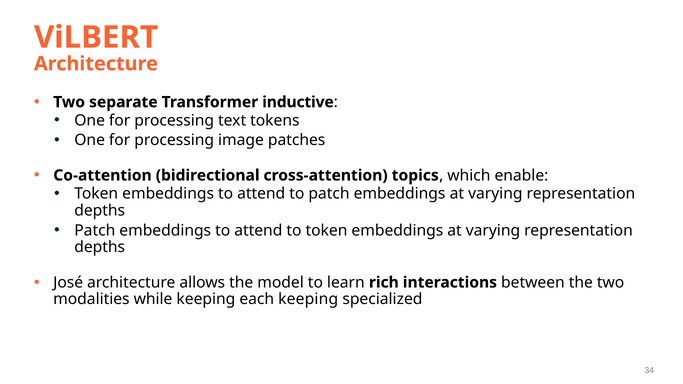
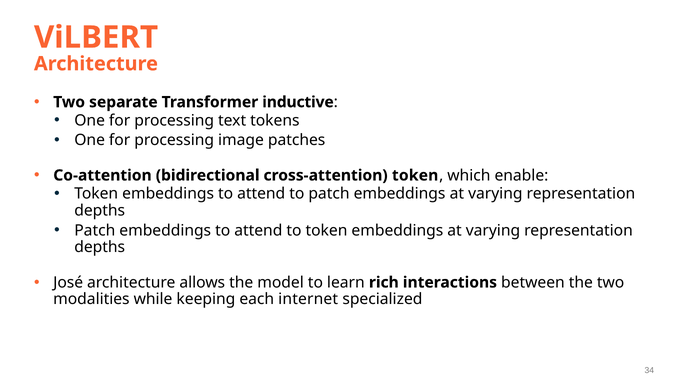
cross-attention topics: topics -> token
each keeping: keeping -> internet
